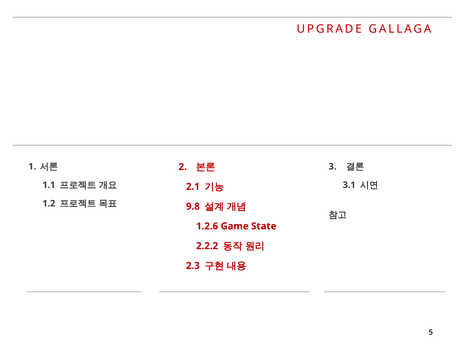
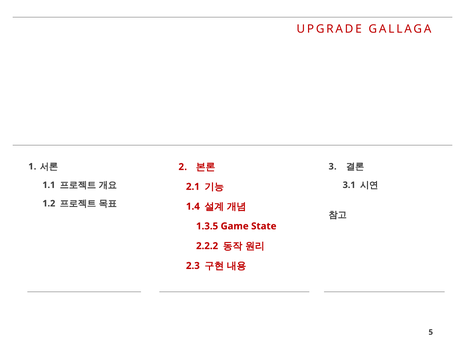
9.8: 9.8 -> 1.4
1.2.6: 1.2.6 -> 1.3.5
